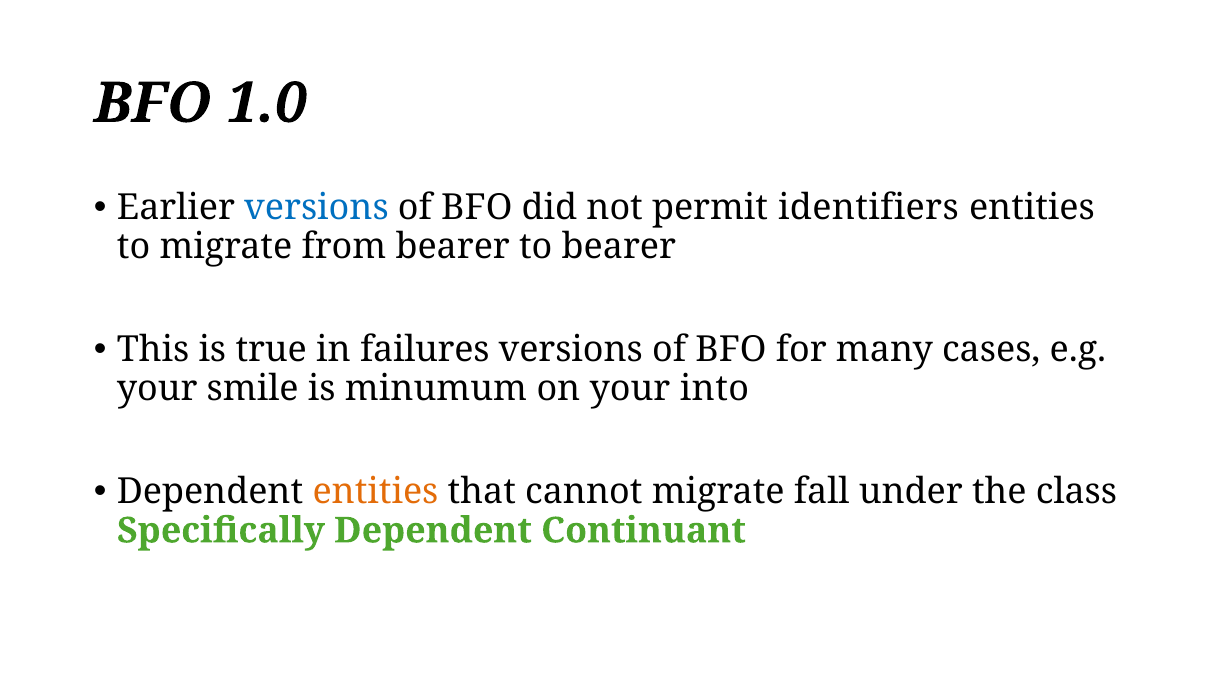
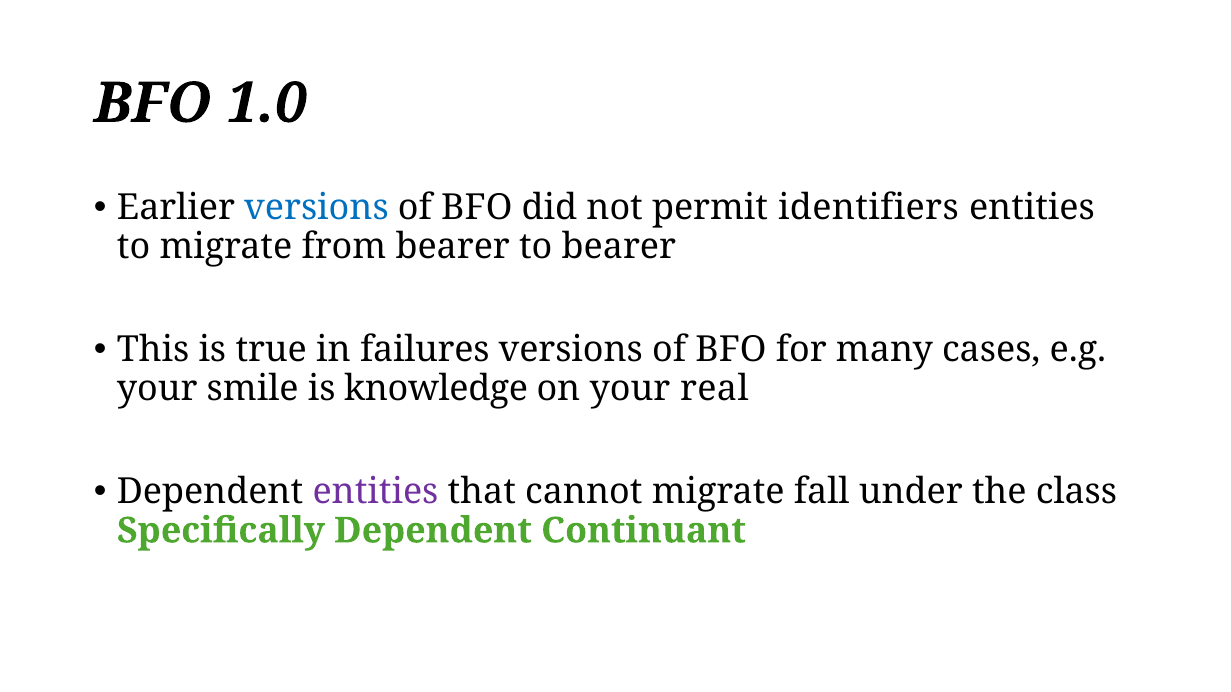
minumum: minumum -> knowledge
into: into -> real
entities at (375, 492) colour: orange -> purple
